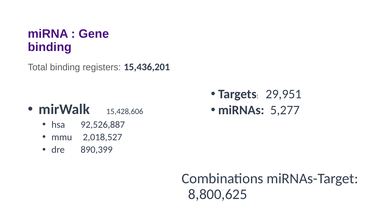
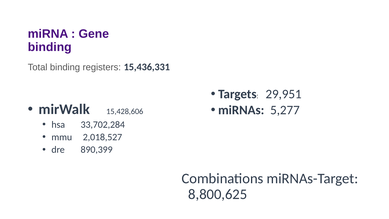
15,436,201: 15,436,201 -> 15,436,331
92,526,887: 92,526,887 -> 33,702,284
